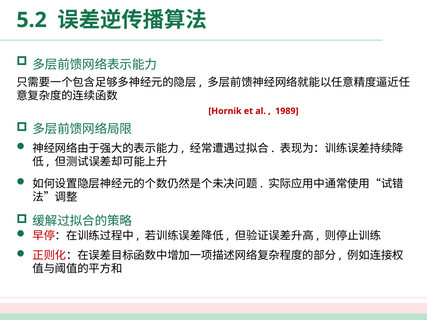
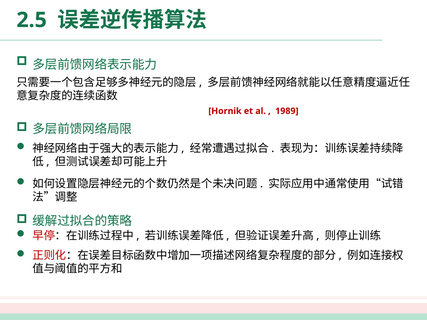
5.2: 5.2 -> 2.5
